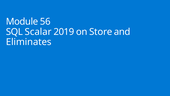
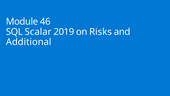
56: 56 -> 46
Store: Store -> Risks
Eliminates: Eliminates -> Additional
